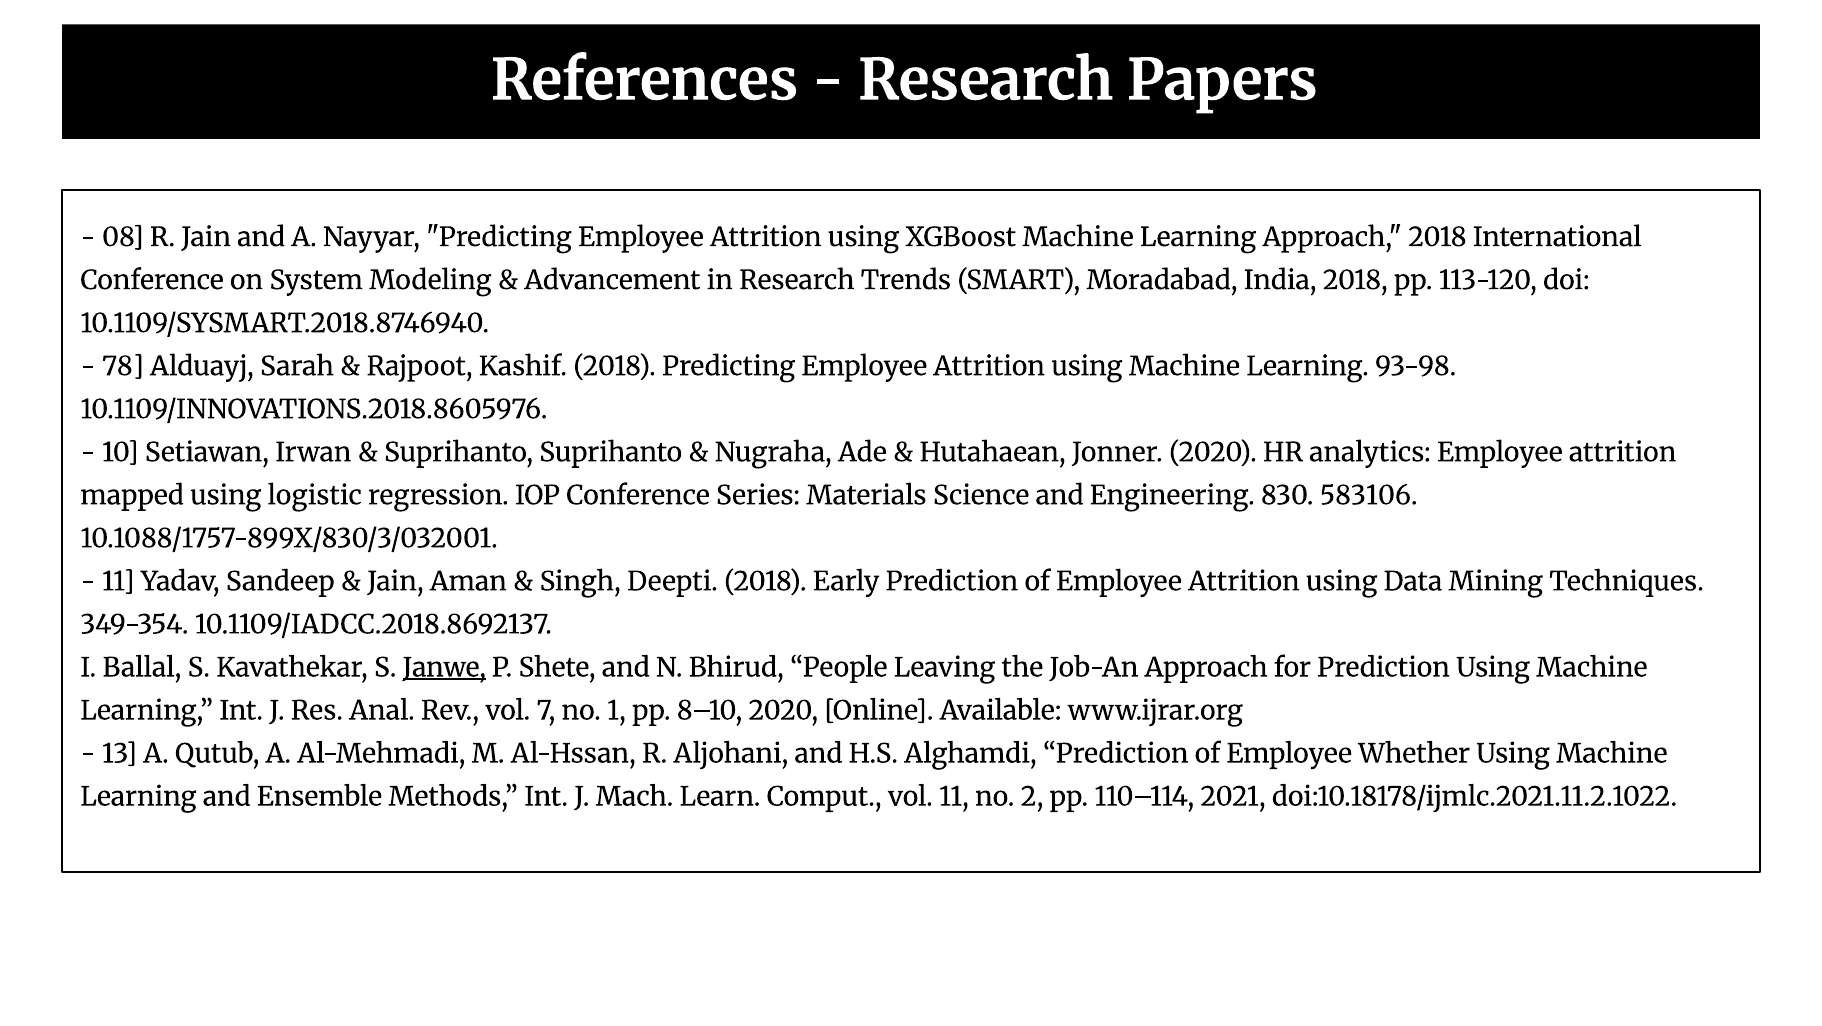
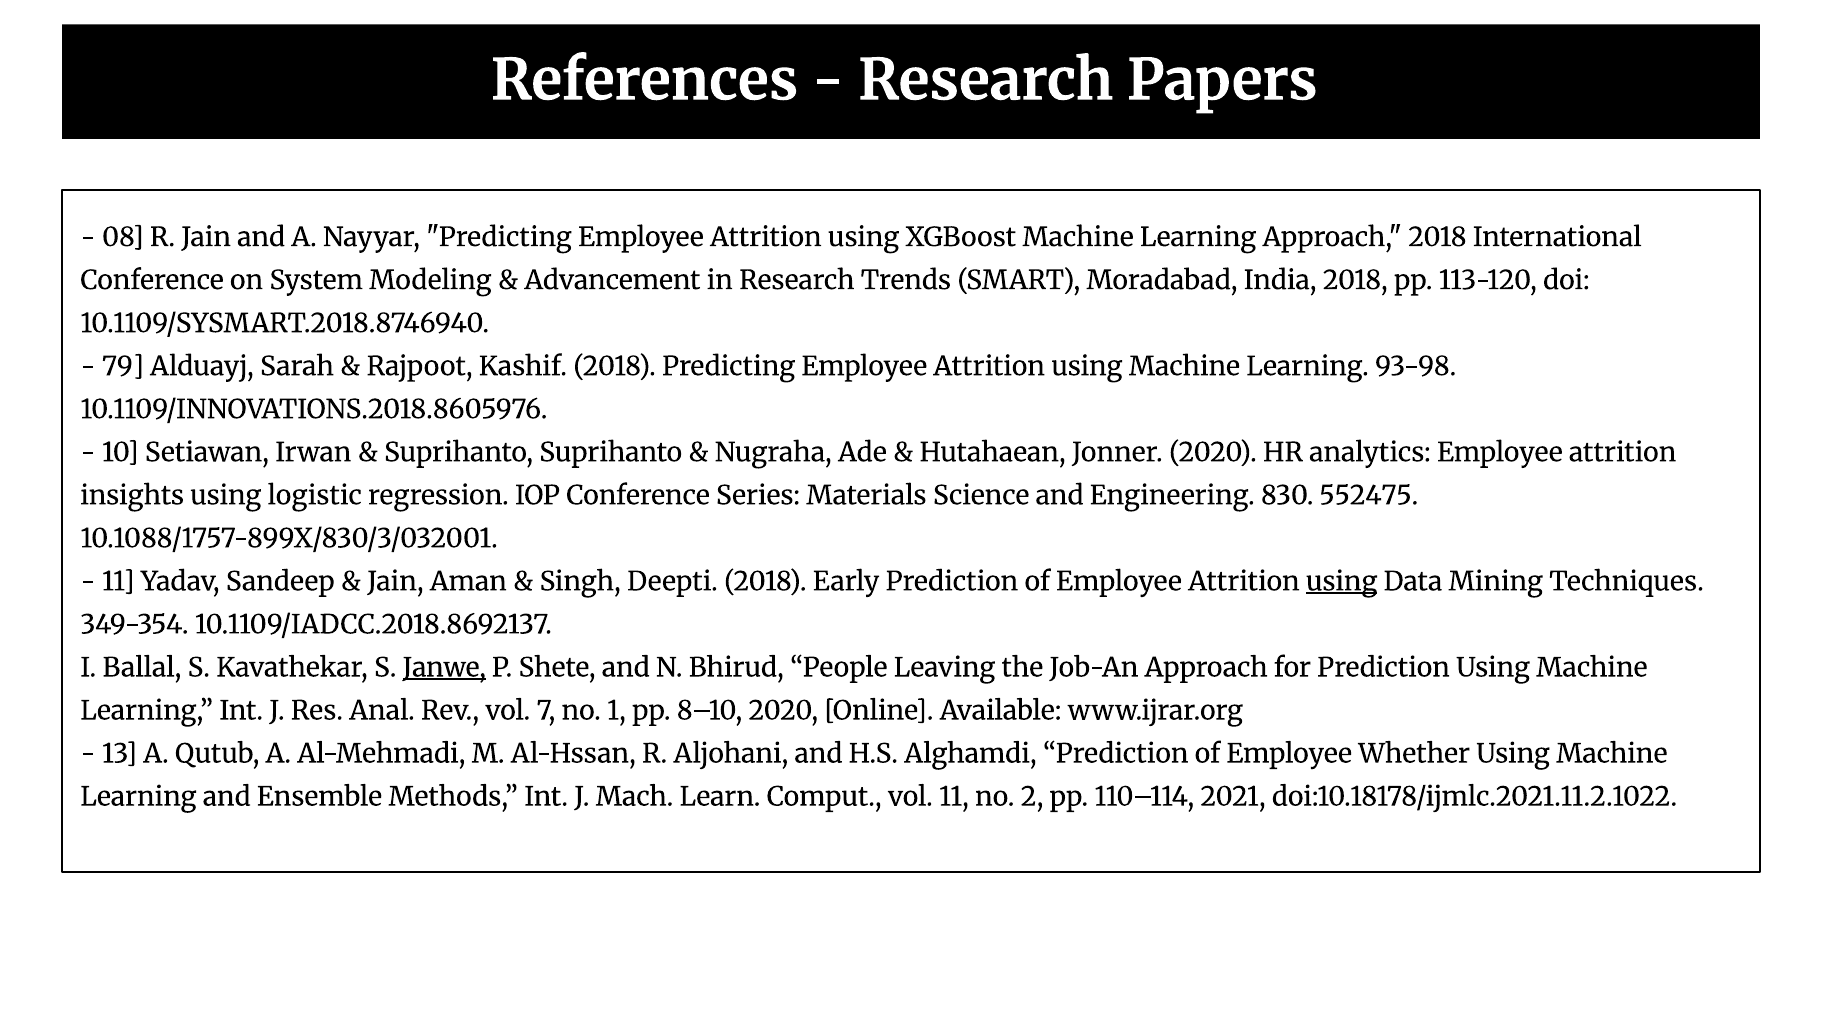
78: 78 -> 79
mapped: mapped -> insights
583106: 583106 -> 552475
using at (1342, 581) underline: none -> present
